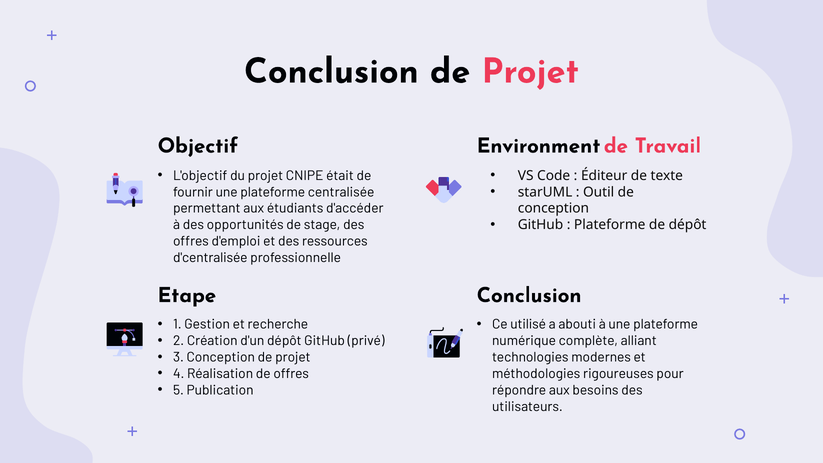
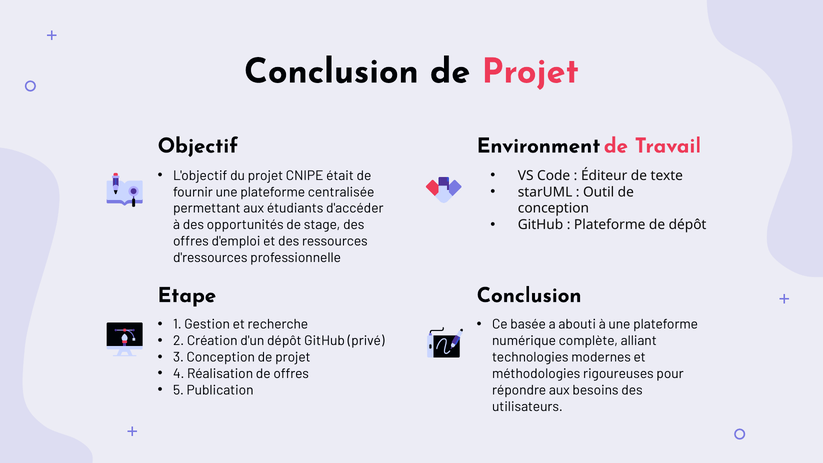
d'centralisée: d'centralisée -> d'ressources
utilisé: utilisé -> basée
